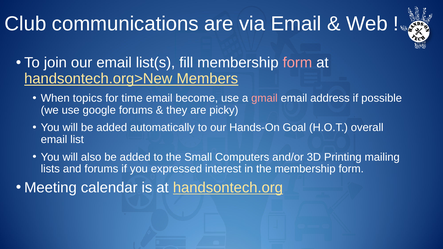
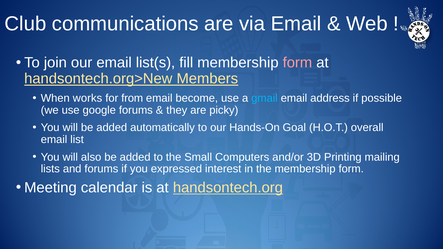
topics: topics -> works
time: time -> from
gmail colour: pink -> light blue
